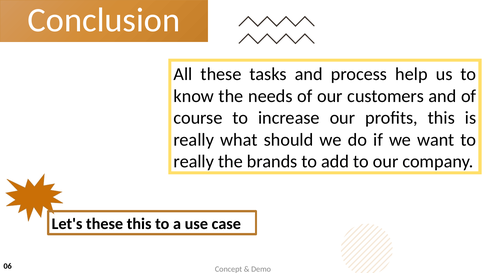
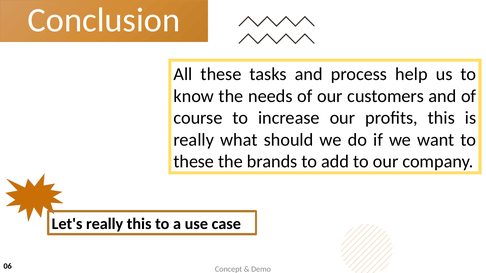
really at (194, 162): really -> these
Let's these: these -> really
